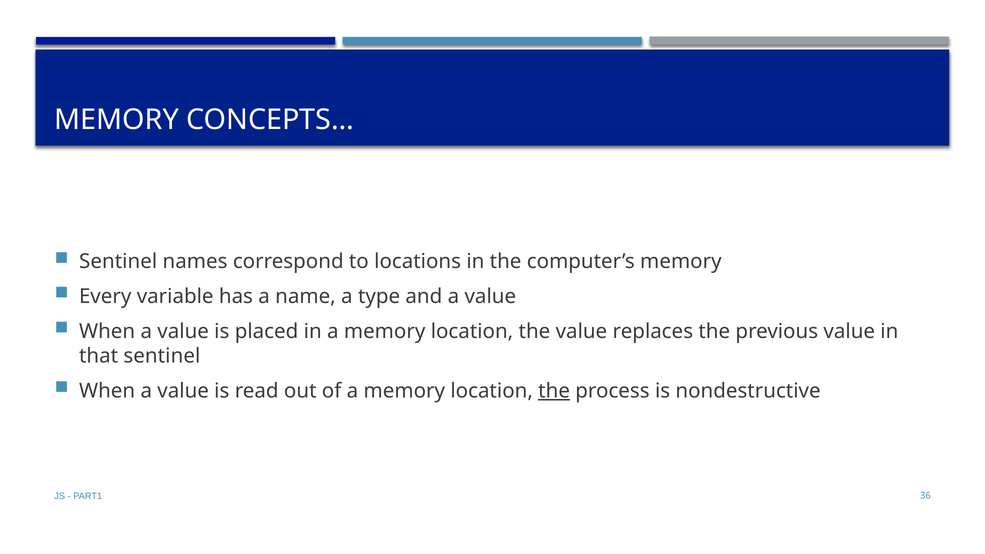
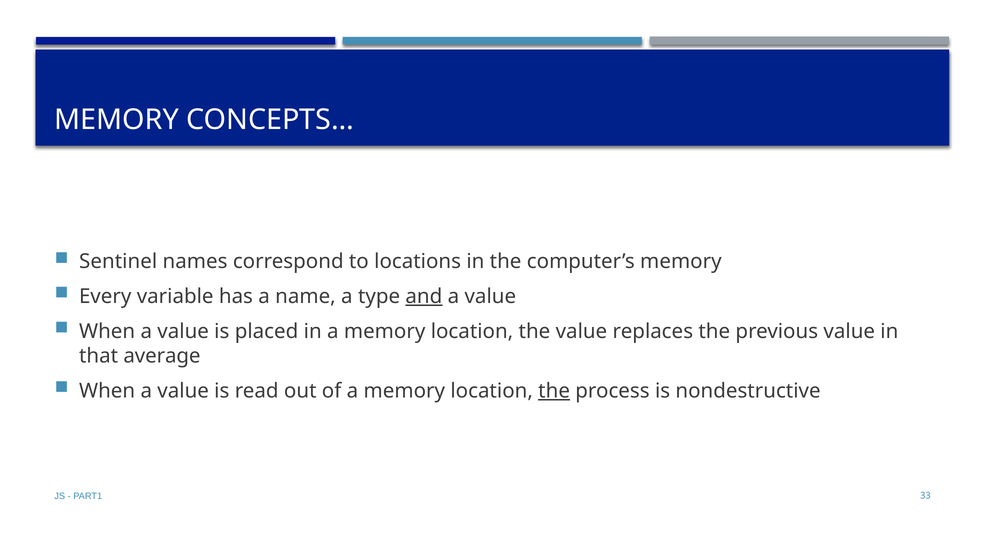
and underline: none -> present
that sentinel: sentinel -> average
36: 36 -> 33
